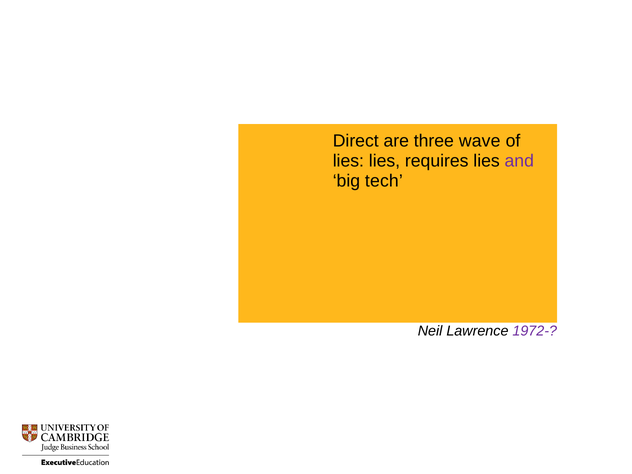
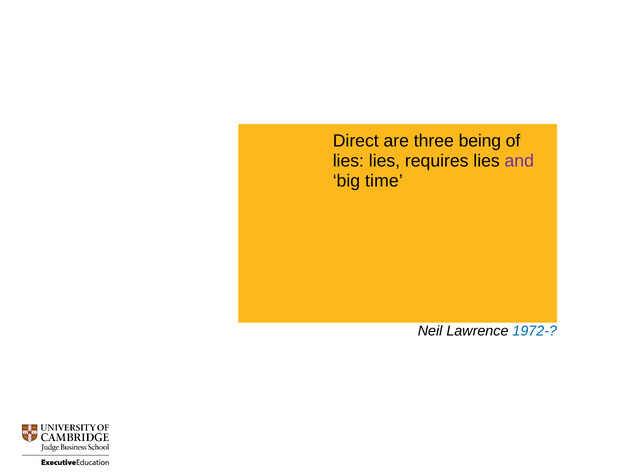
wave: wave -> being
tech: tech -> time
1972- colour: purple -> blue
